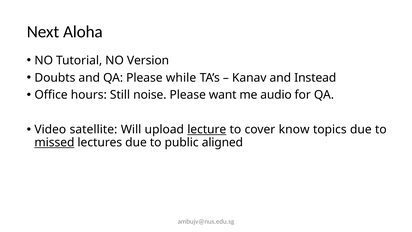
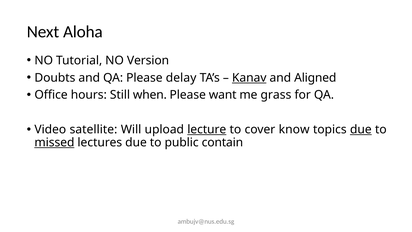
while: while -> delay
Kanav underline: none -> present
Instead: Instead -> Aligned
noise: noise -> when
audio: audio -> grass
due at (361, 129) underline: none -> present
aligned: aligned -> contain
